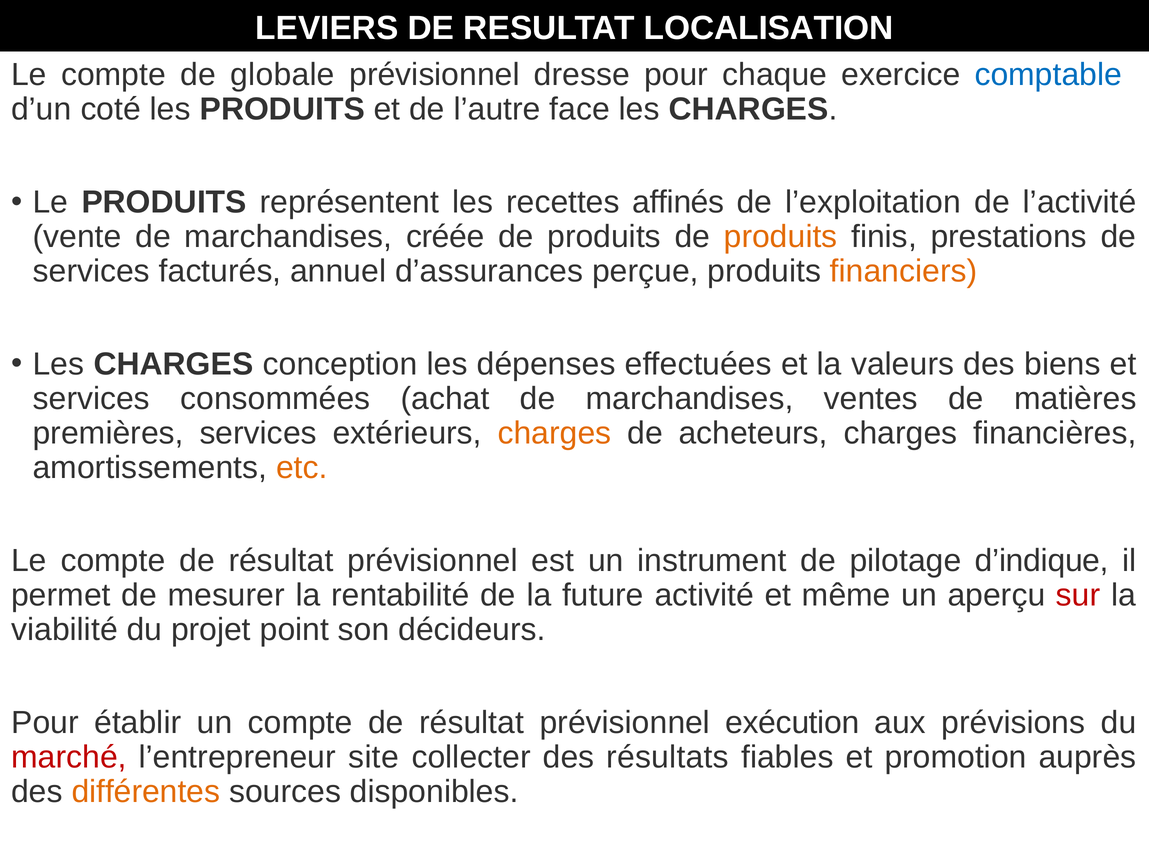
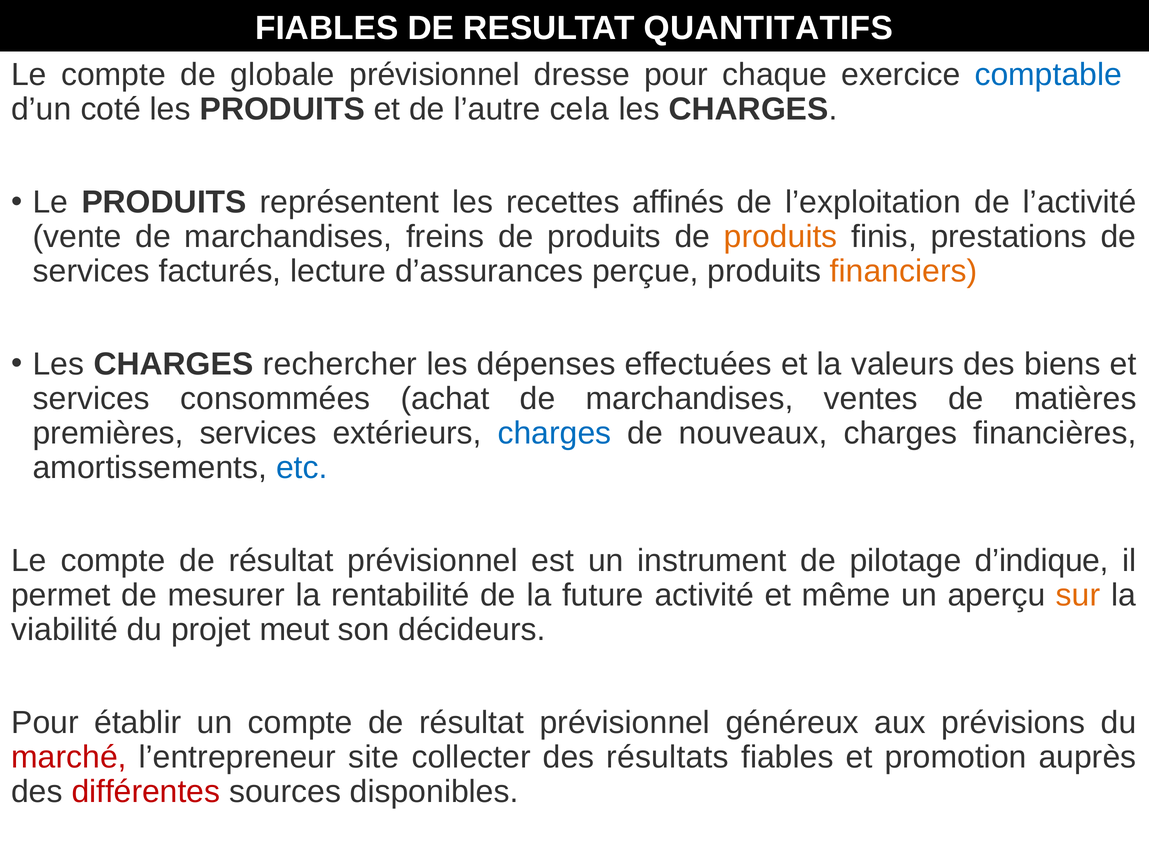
LEVIERS at (327, 28): LEVIERS -> FIABLES
LOCALISATION: LOCALISATION -> QUANTITATIFS
face: face -> cela
créée: créée -> freins
annuel: annuel -> lecture
conception: conception -> rechercher
charges at (555, 433) colour: orange -> blue
acheteurs: acheteurs -> nouveaux
etc colour: orange -> blue
sur colour: red -> orange
point: point -> meut
exécution: exécution -> généreux
différentes colour: orange -> red
